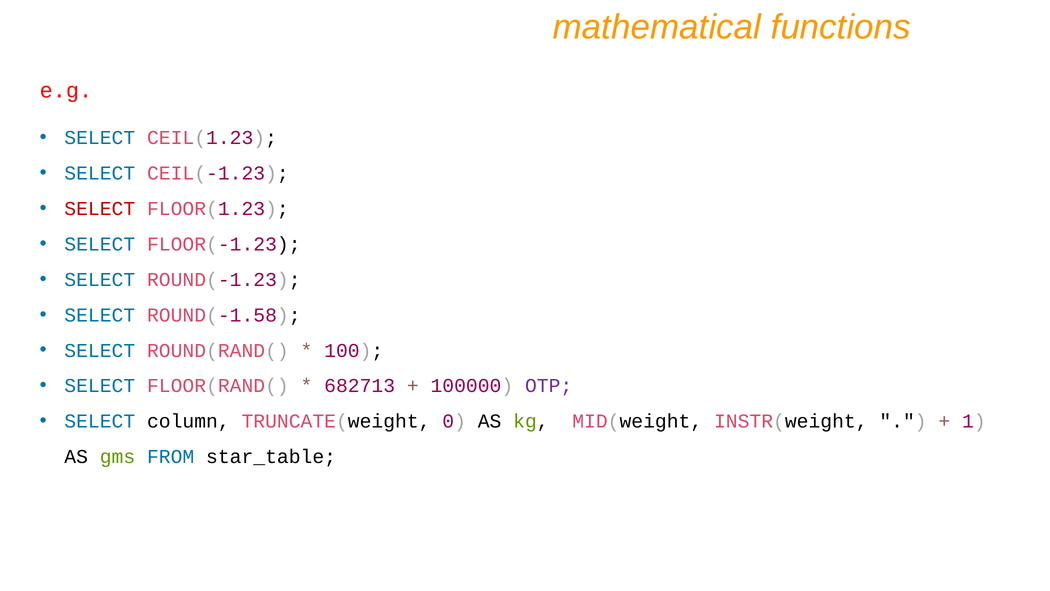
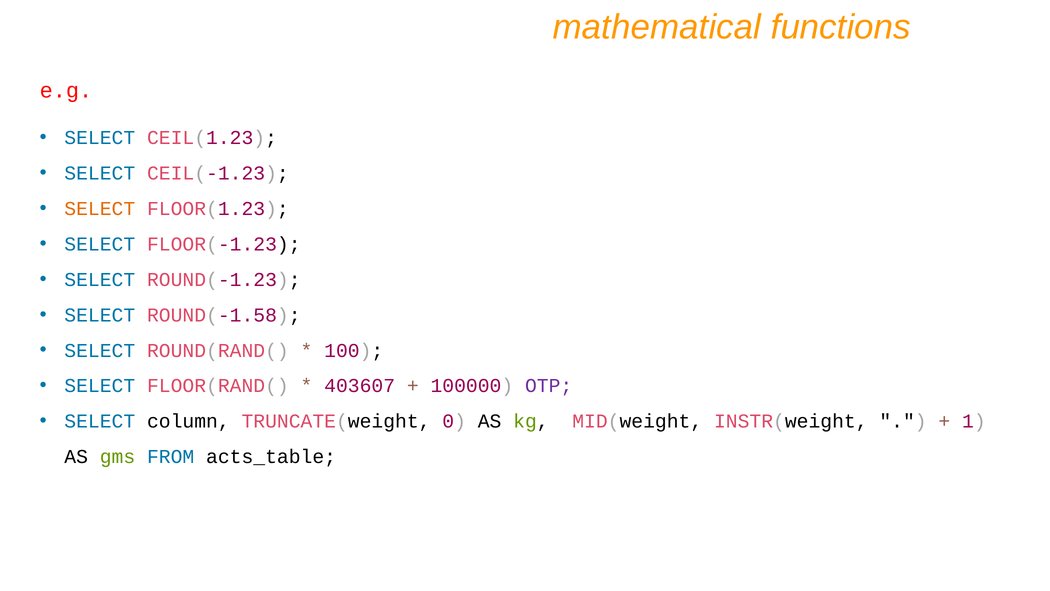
SELECT at (100, 209) colour: red -> orange
682713: 682713 -> 403607
star_table: star_table -> acts_table
